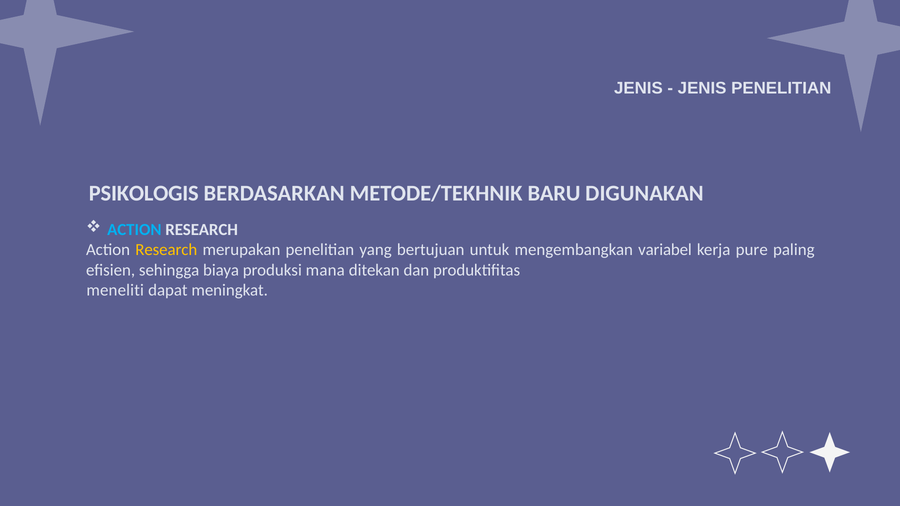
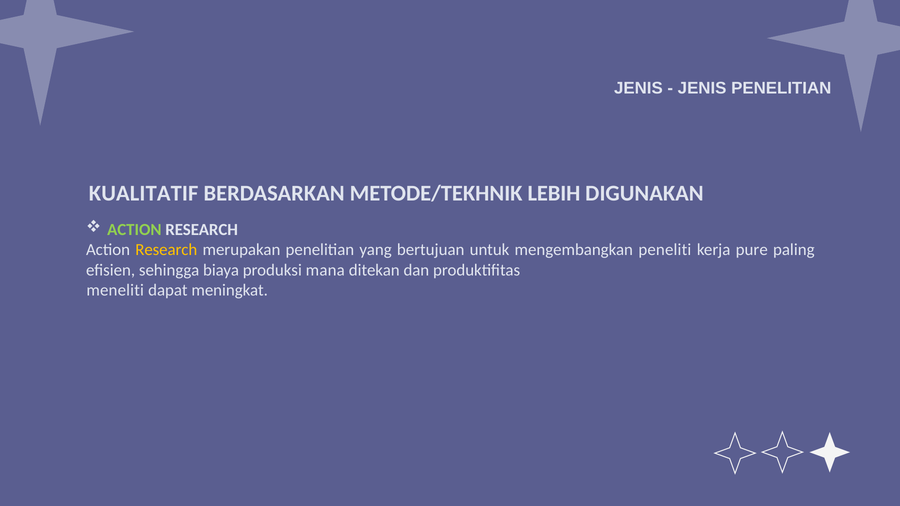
PSIKOLOGIS at (144, 194): PSIKOLOGIS -> KUALITATIF
BARU: BARU -> LEBIH
ACTION at (134, 230) colour: light blue -> light green
mengembangkan variabel: variabel -> peneliti
